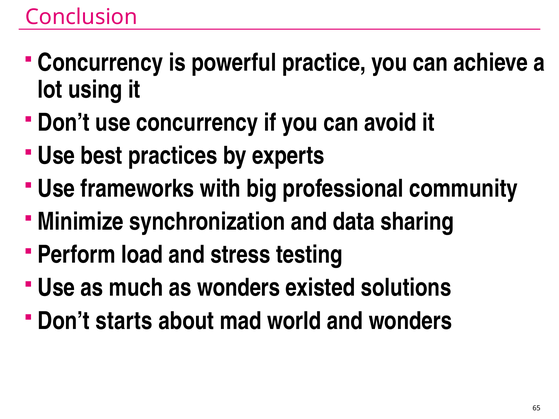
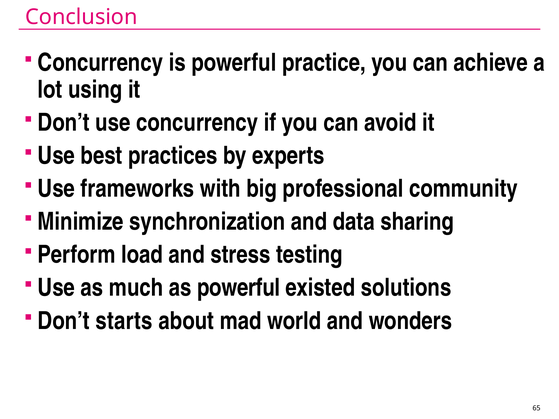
as wonders: wonders -> powerful
